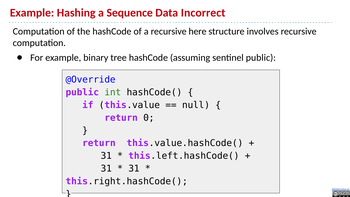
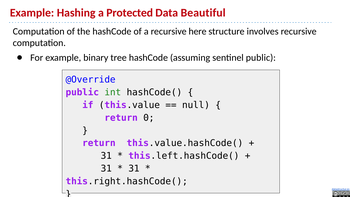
Sequence: Sequence -> Protected
Incorrect: Incorrect -> Beautiful
